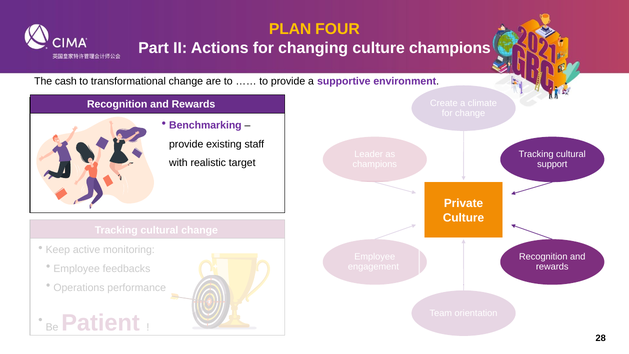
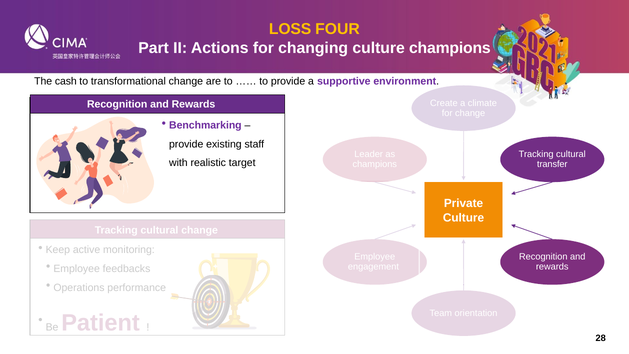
PLAN: PLAN -> LOSS
support: support -> transfer
